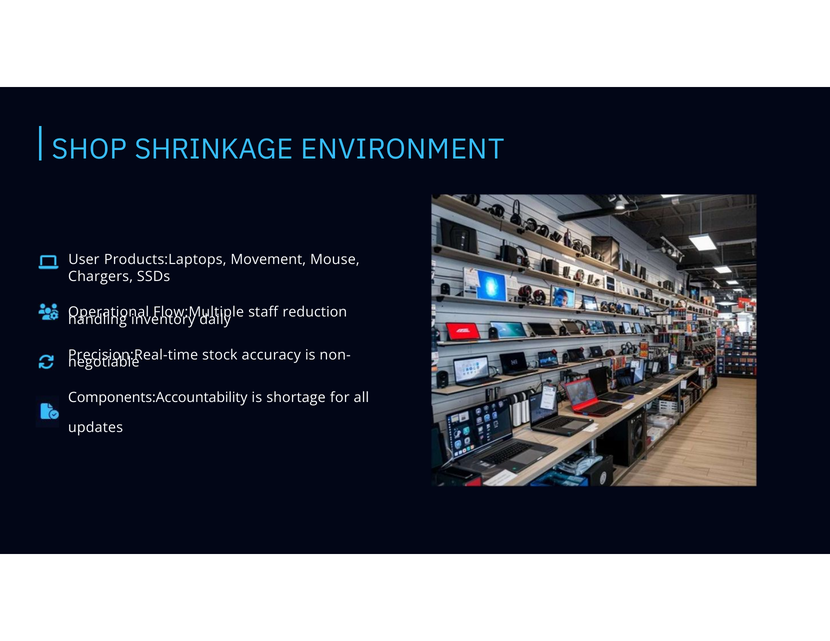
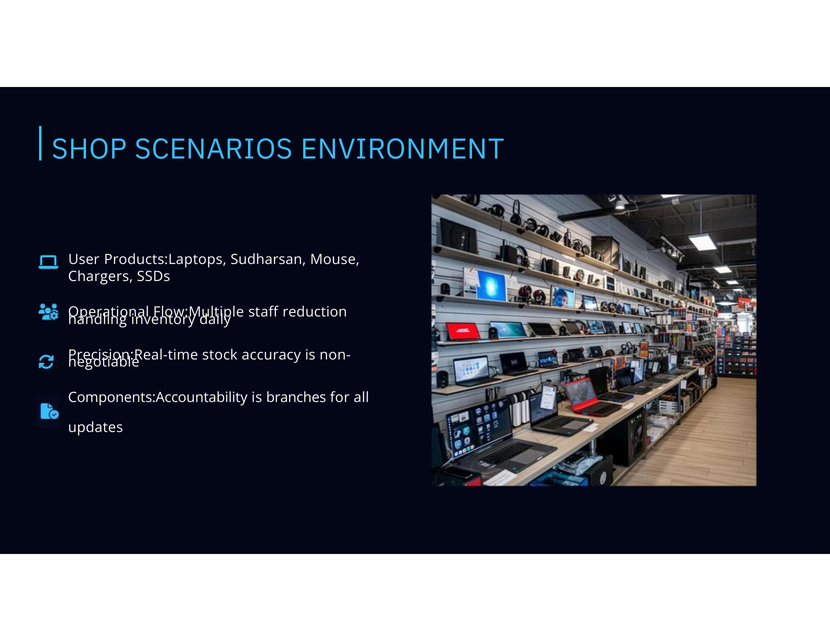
SHRINKAGE: SHRINKAGE -> SCENARIOS
Movement: Movement -> Sudharsan
shortage: shortage -> branches
